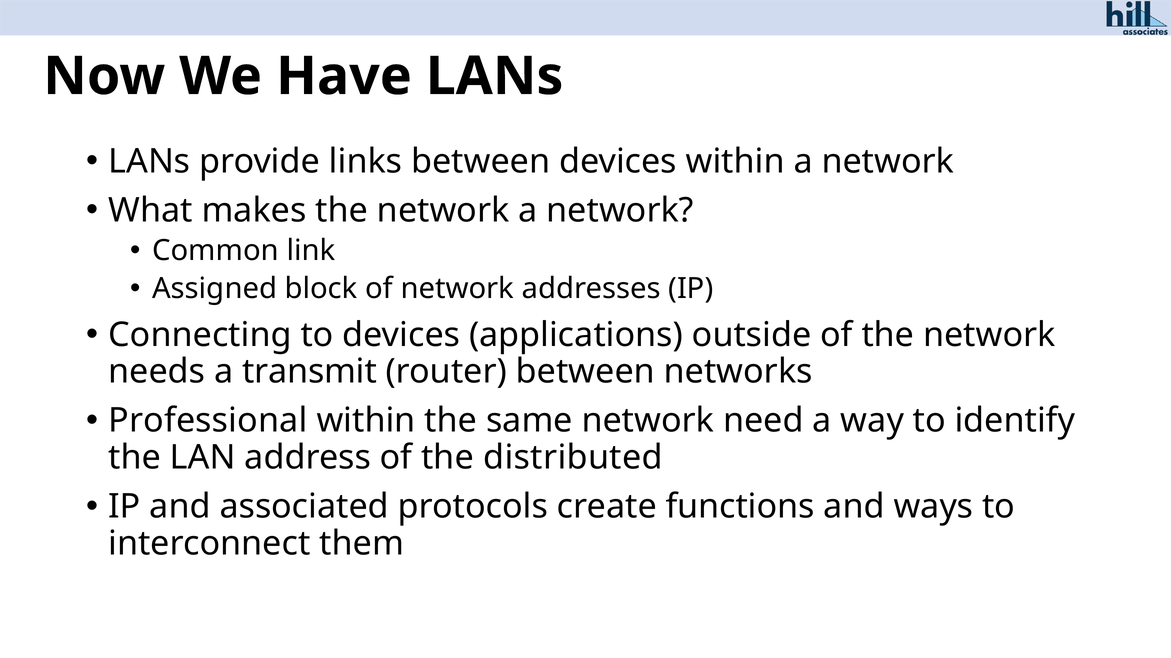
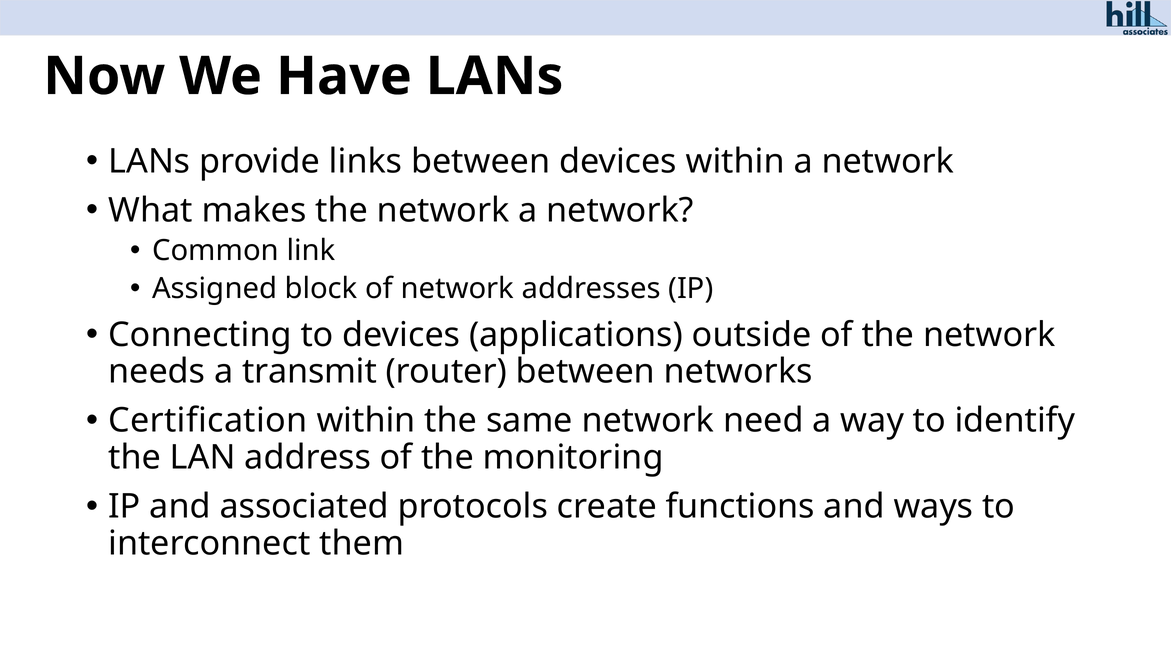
Professional: Professional -> Certification
distributed: distributed -> monitoring
